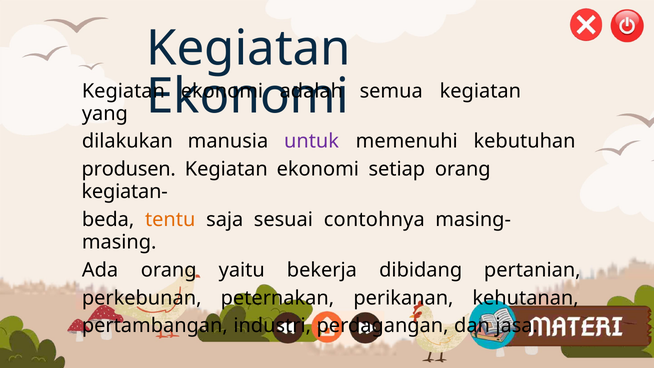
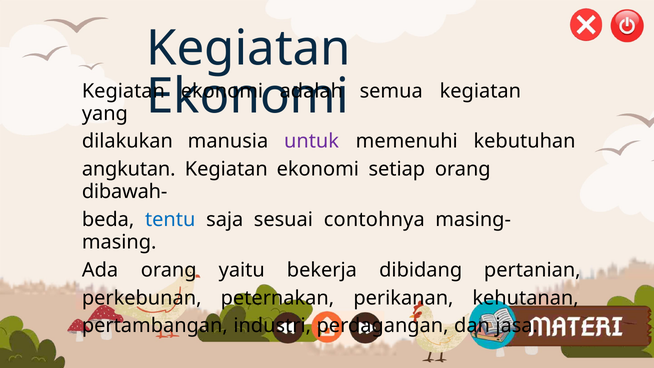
produsen: produsen -> angkutan
kegiatan-: kegiatan- -> dibawah-
tentu colour: orange -> blue
